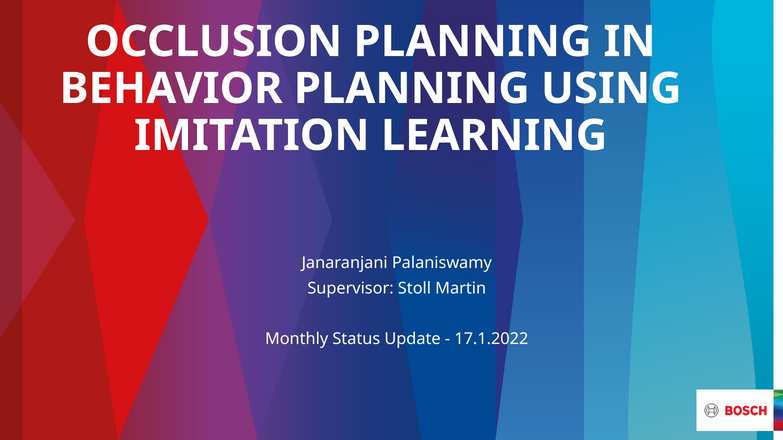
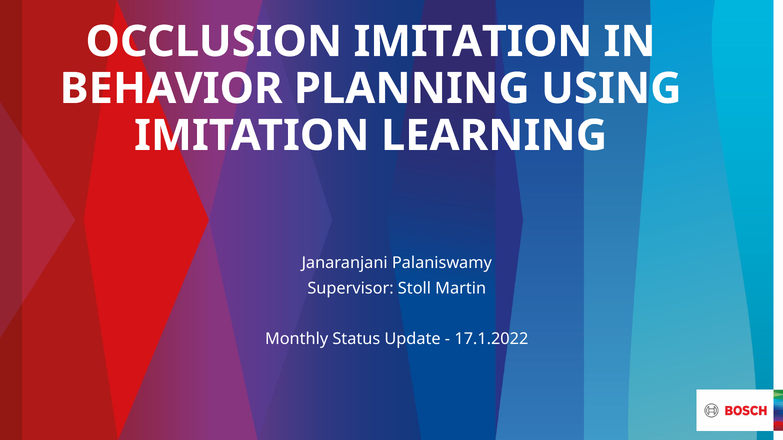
OCCLUSION PLANNING: PLANNING -> IMITATION
